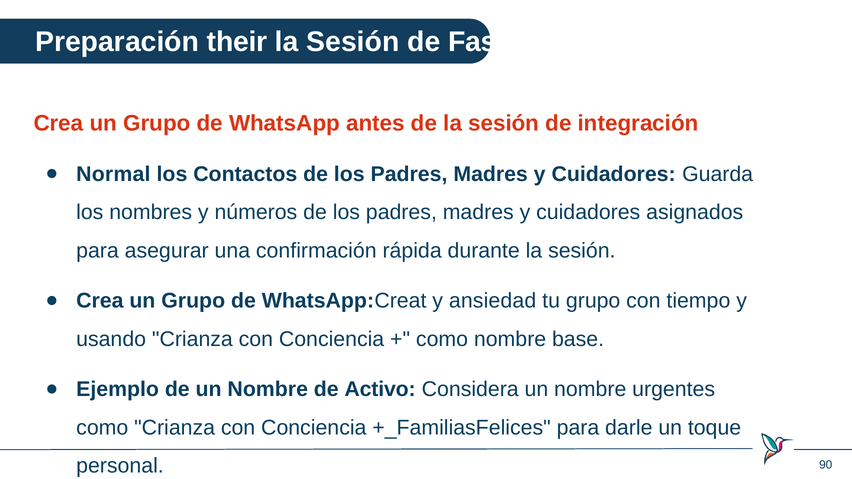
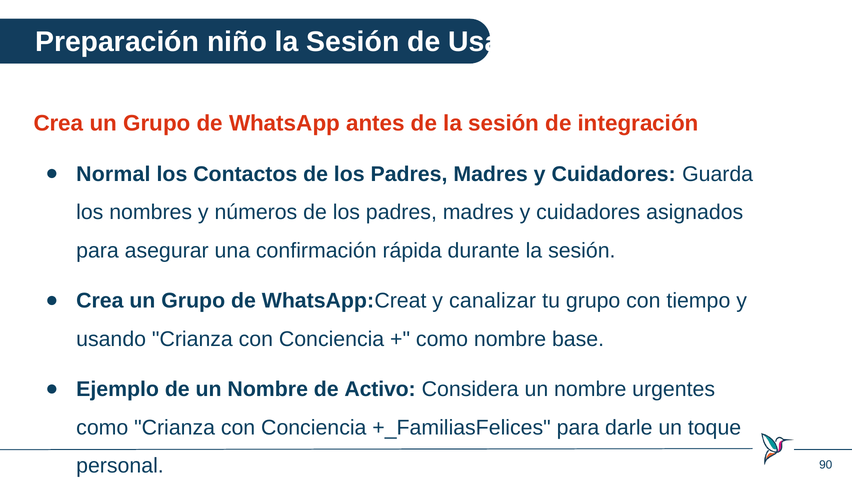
their: their -> niño
Fase: Fase -> Usar
ansiedad: ansiedad -> canalizar
